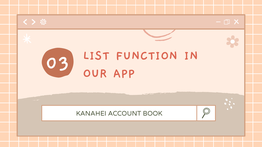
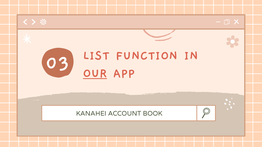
OUR underline: none -> present
